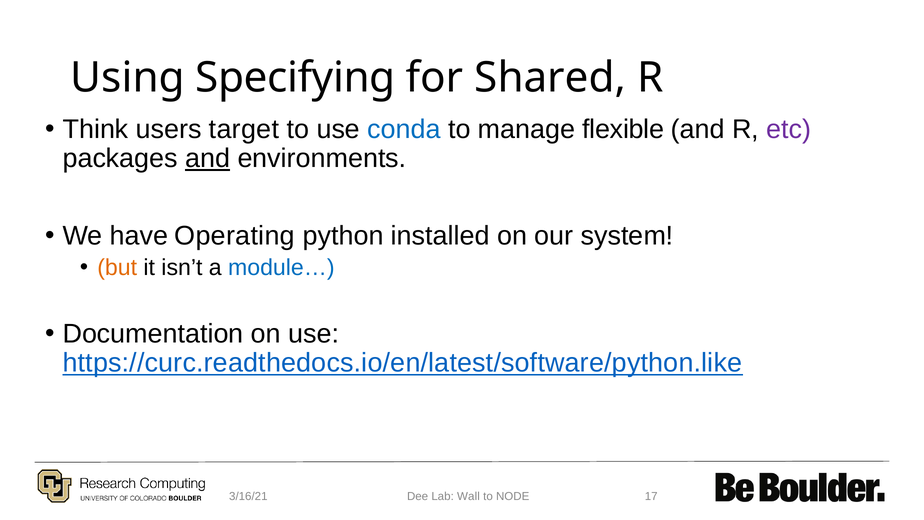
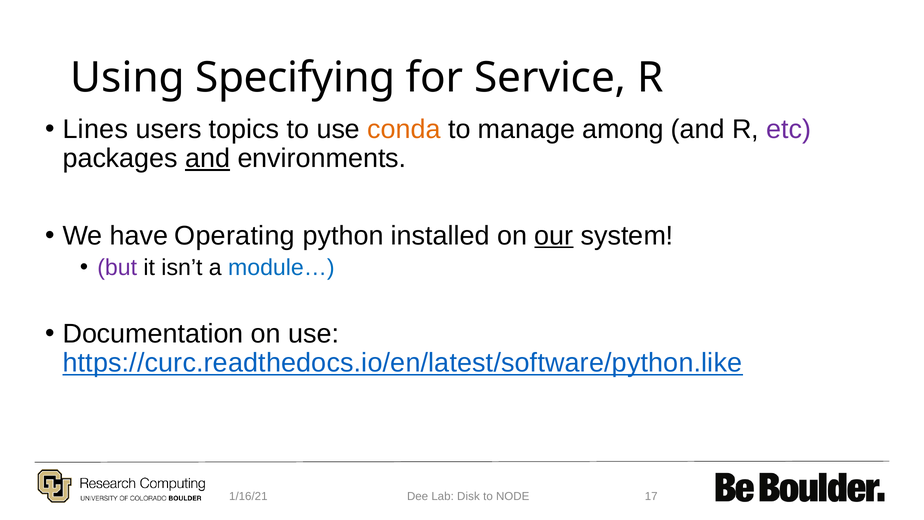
Shared: Shared -> Service
Think: Think -> Lines
target: target -> topics
conda colour: blue -> orange
flexible: flexible -> among
our underline: none -> present
but colour: orange -> purple
3/16/21: 3/16/21 -> 1/16/21
Wall: Wall -> Disk
